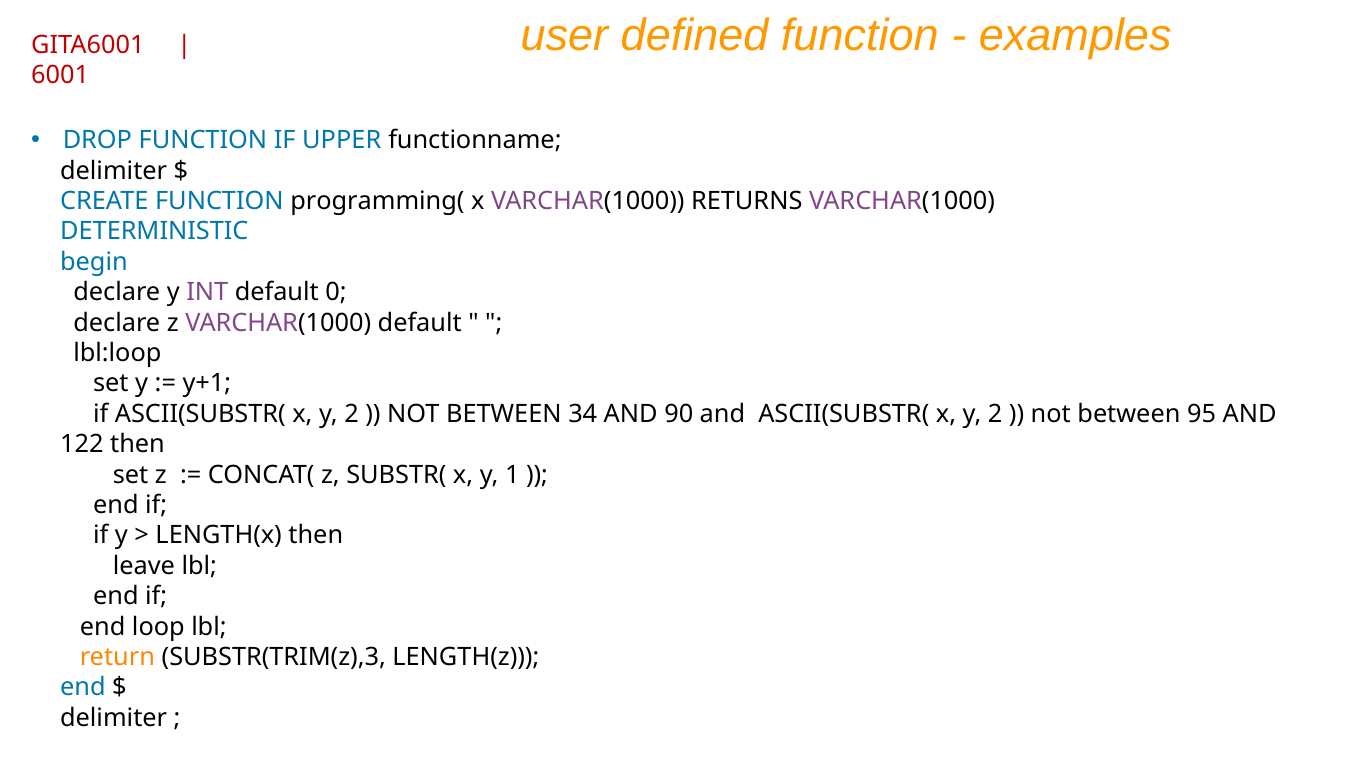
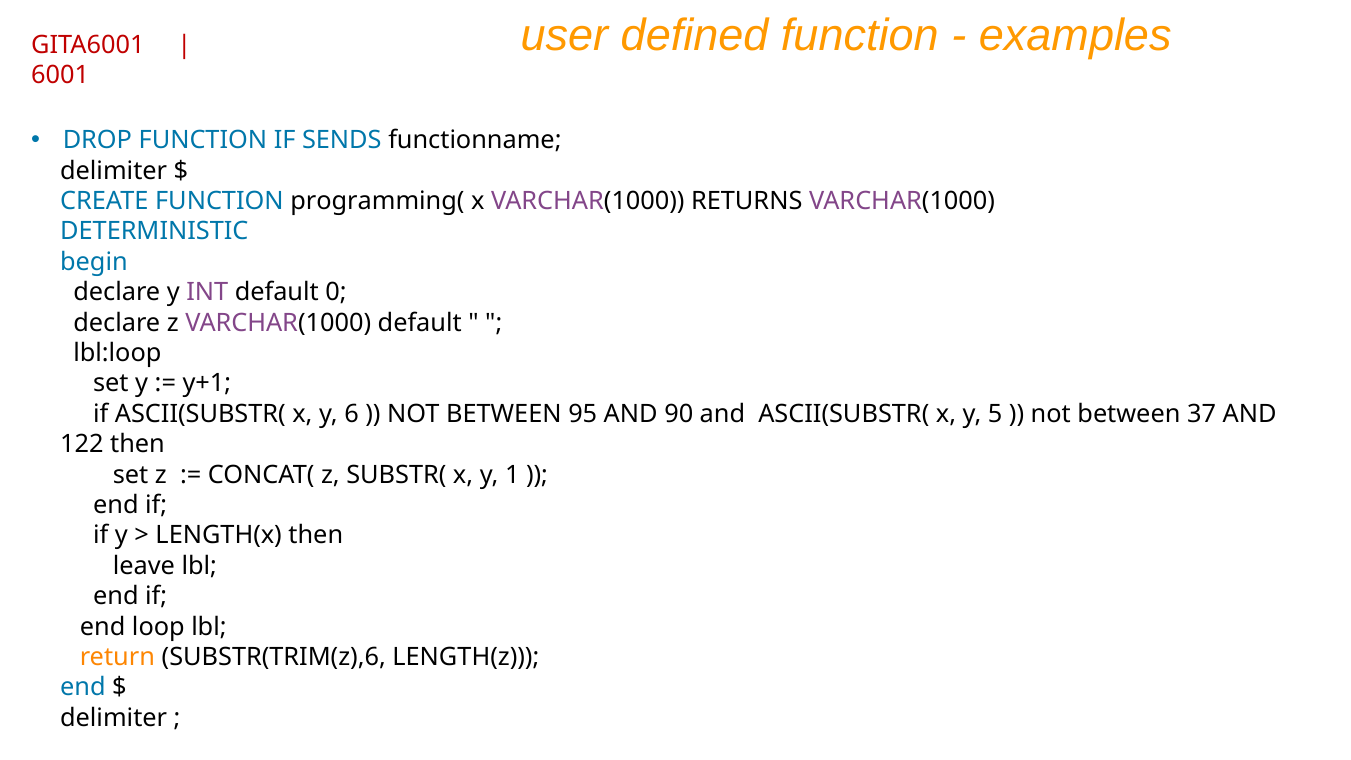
UPPER: UPPER -> SENDS
2 at (352, 414): 2 -> 6
34: 34 -> 95
2 at (995, 414): 2 -> 5
95: 95 -> 37
SUBSTR(TRIM(z),3: SUBSTR(TRIM(z),3 -> SUBSTR(TRIM(z),6
